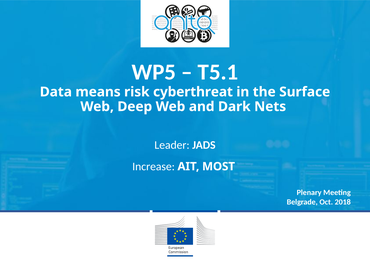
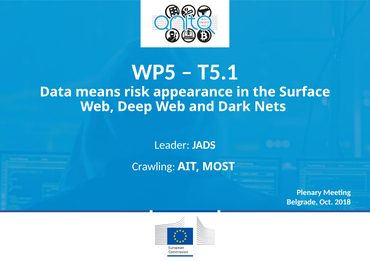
cyberthreat: cyberthreat -> appearance
Increase: Increase -> Crawling
